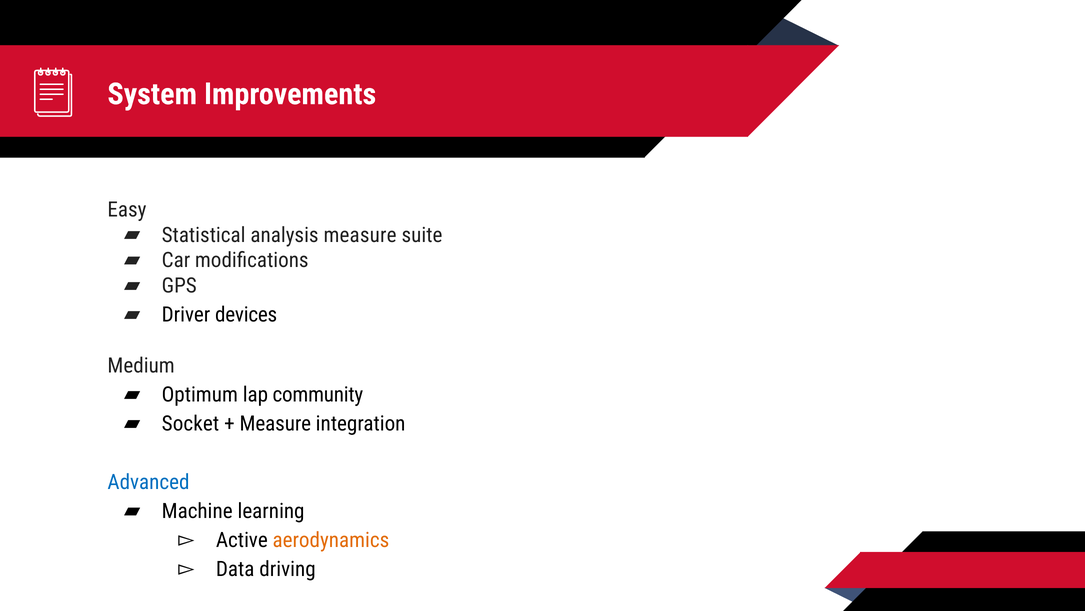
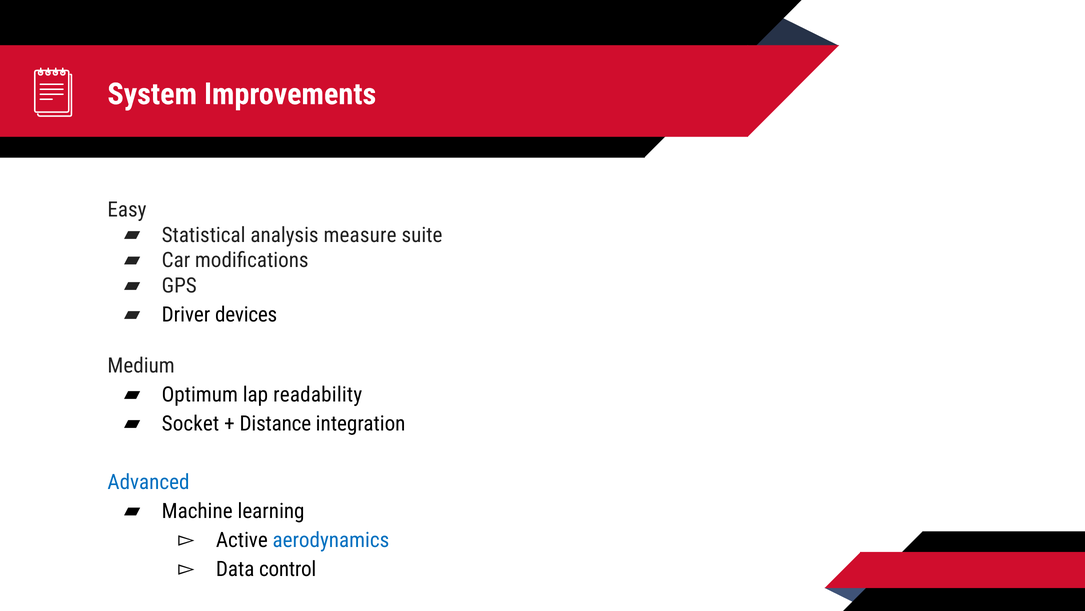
community: community -> readability
Measure at (275, 423): Measure -> Distance
aerodynamics colour: orange -> blue
driving: driving -> control
